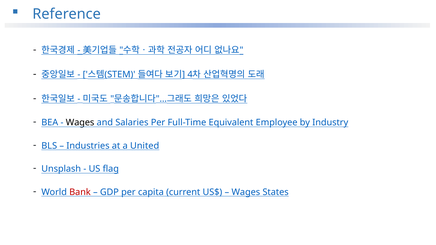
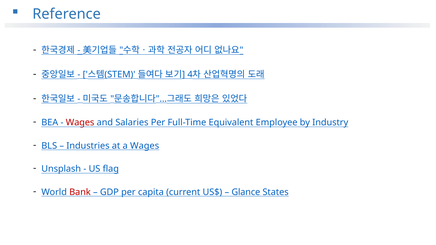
Wages at (80, 123) colour: black -> red
a United: United -> Wages
Wages at (246, 192): Wages -> Glance
